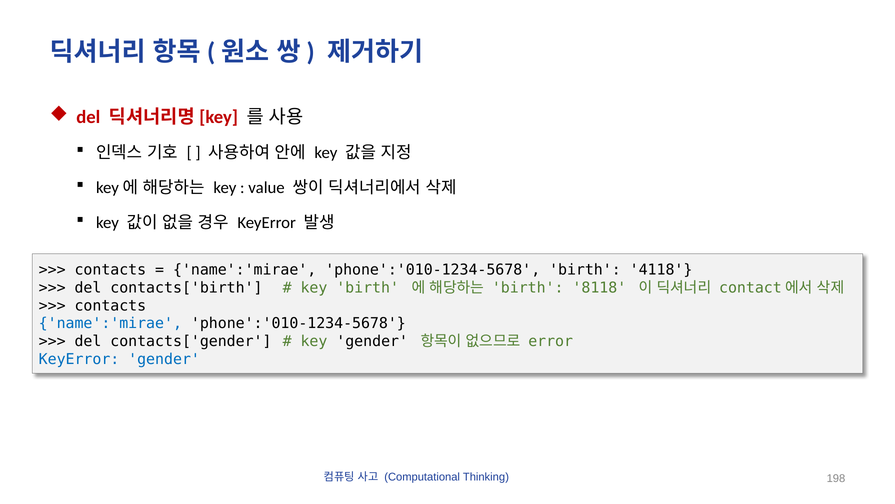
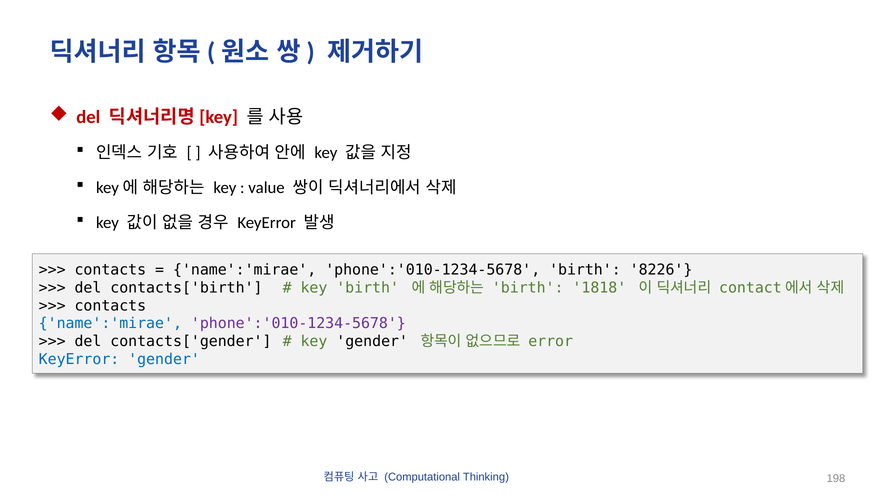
4118: 4118 -> 8226
8118: 8118 -> 1818
phone':'010-1234-5678 at (298, 323) colour: black -> purple
